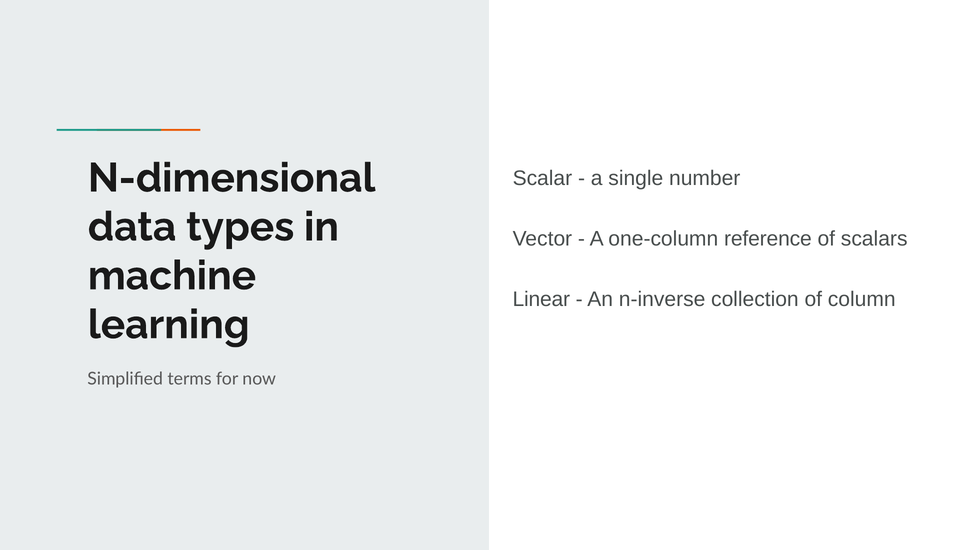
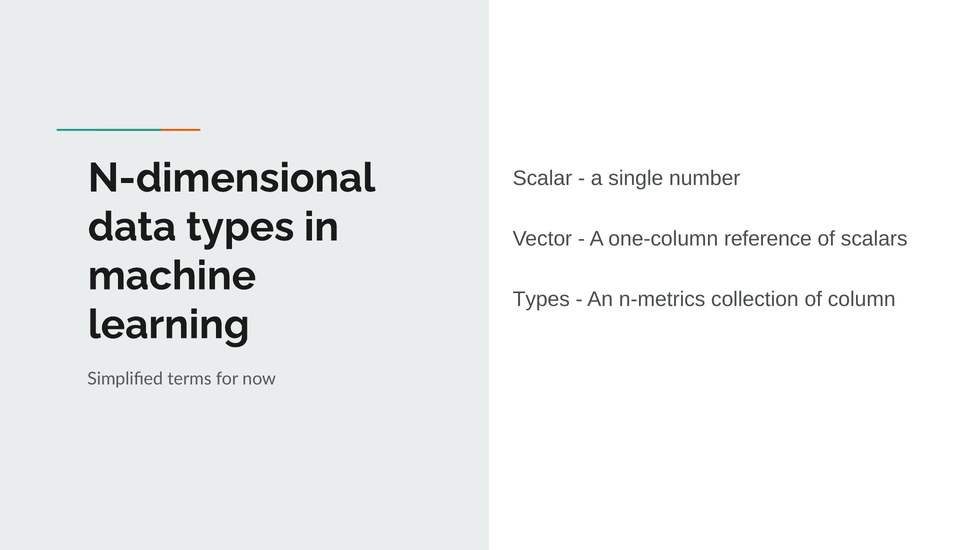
Linear at (541, 299): Linear -> Types
n-inverse: n-inverse -> n-metrics
